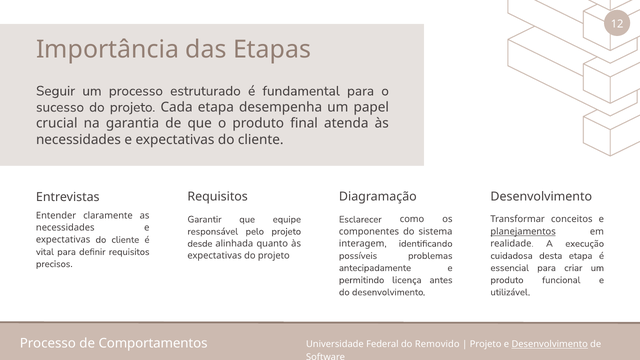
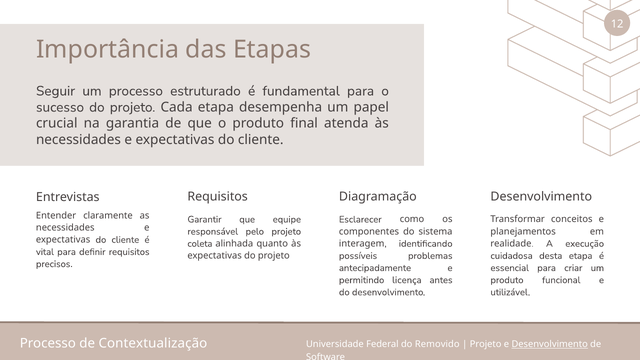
planejamentos underline: present -> none
desde: desde -> coleta
Comportamentos: Comportamentos -> Contextualização
